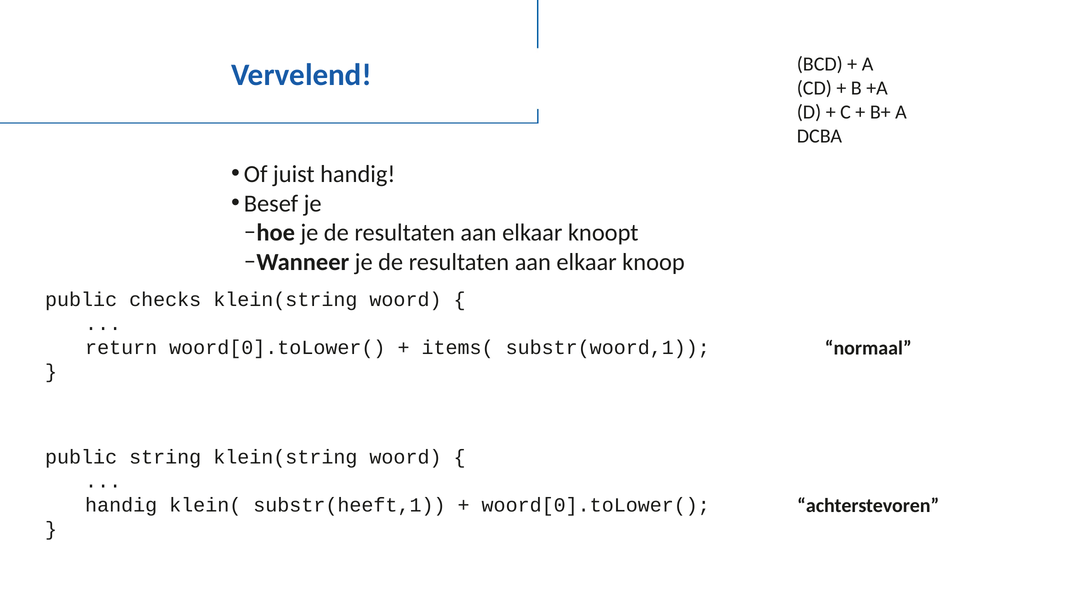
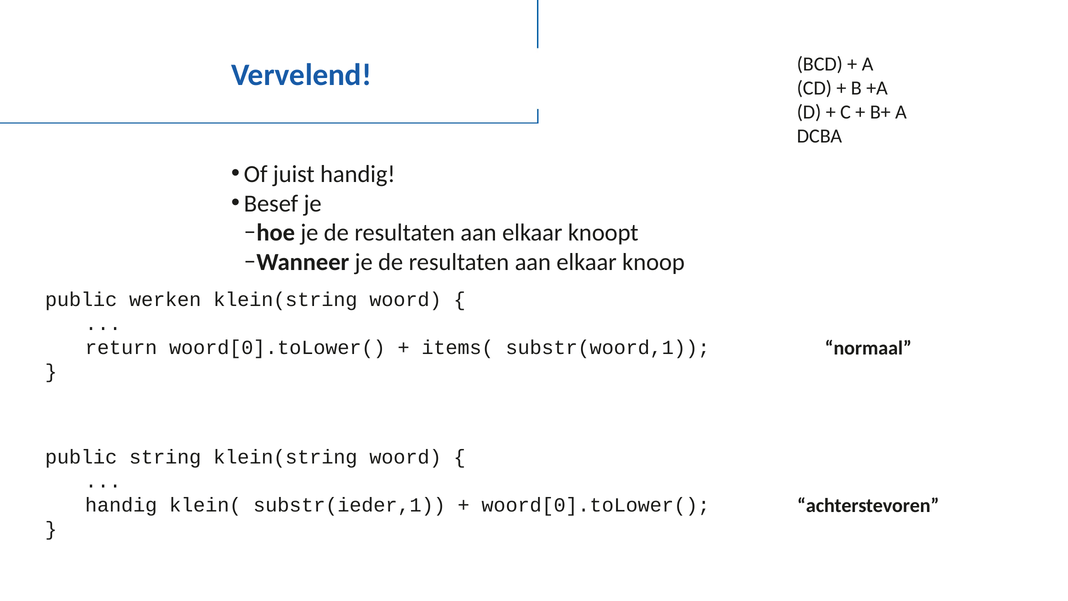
checks: checks -> werken
substr(heeft,1: substr(heeft,1 -> substr(ieder,1
